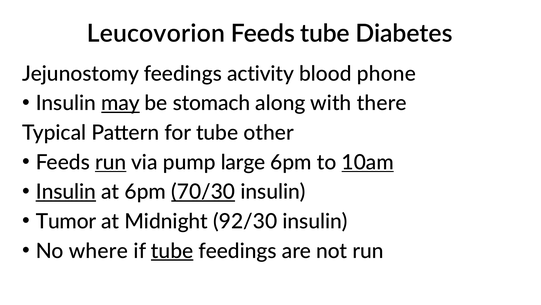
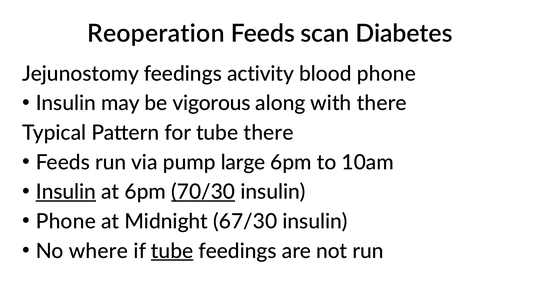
Leucovorion: Leucovorion -> Reoperation
Feeds tube: tube -> scan
may underline: present -> none
stomach: stomach -> vigorous
tube other: other -> there
run at (111, 162) underline: present -> none
10am underline: present -> none
Tumor at (66, 221): Tumor -> Phone
92/30: 92/30 -> 67/30
